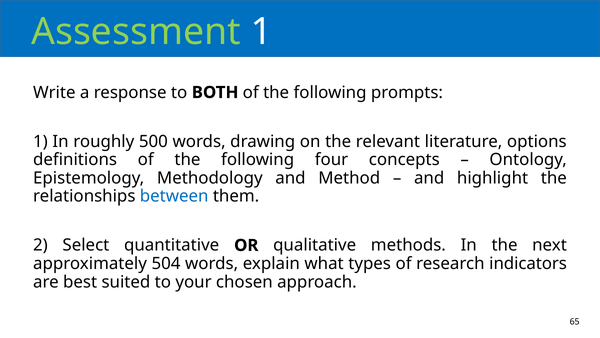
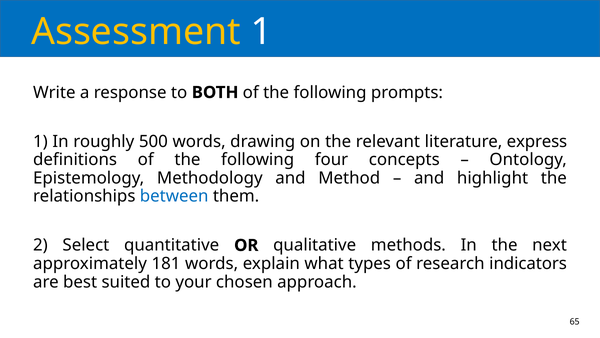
Assessment colour: light green -> yellow
options: options -> express
504: 504 -> 181
